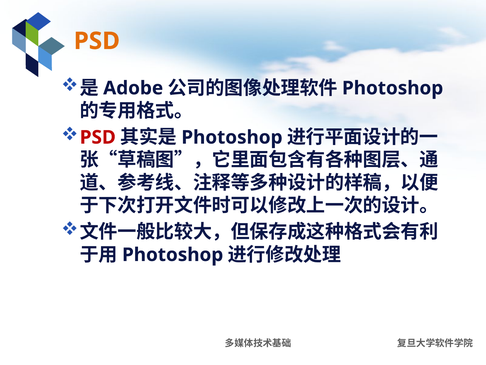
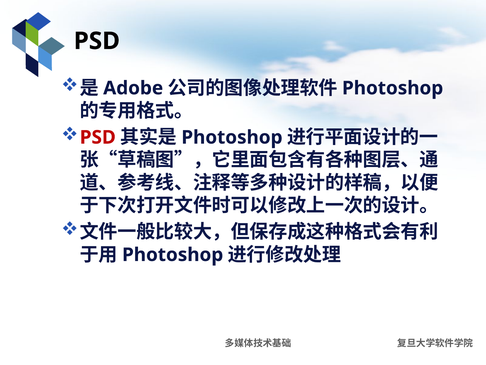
PSD at (97, 41) colour: orange -> black
